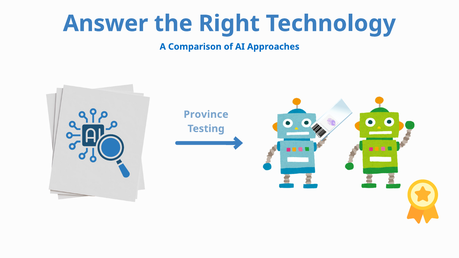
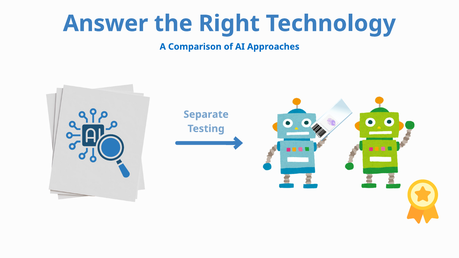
Province: Province -> Separate
